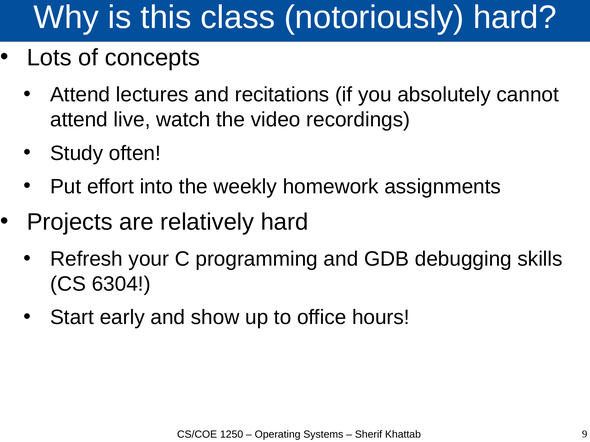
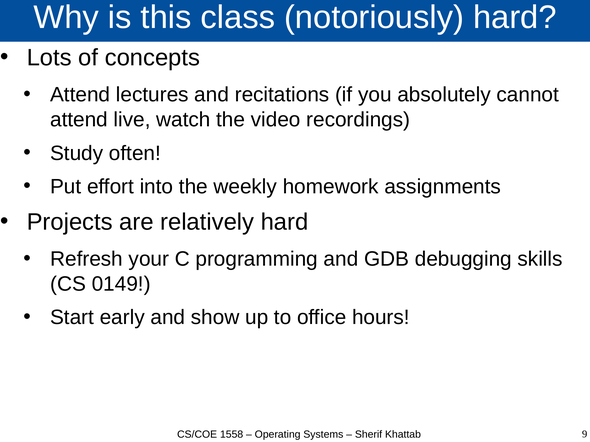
6304: 6304 -> 0149
1250: 1250 -> 1558
